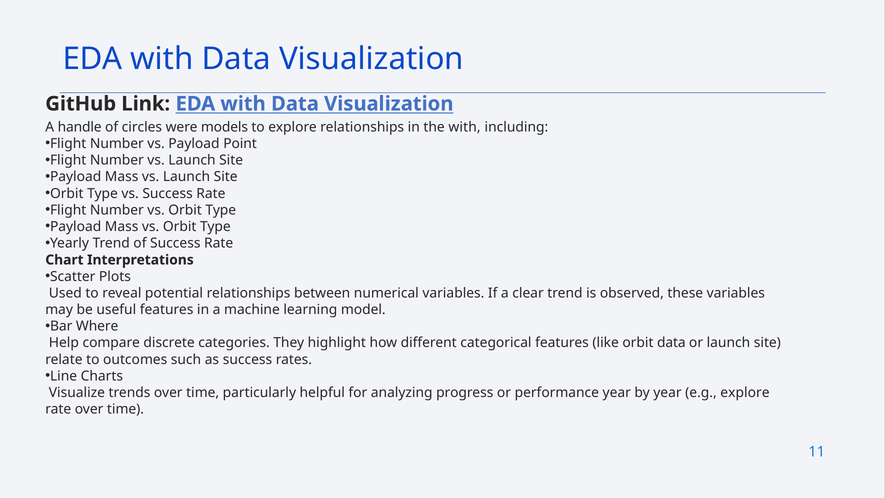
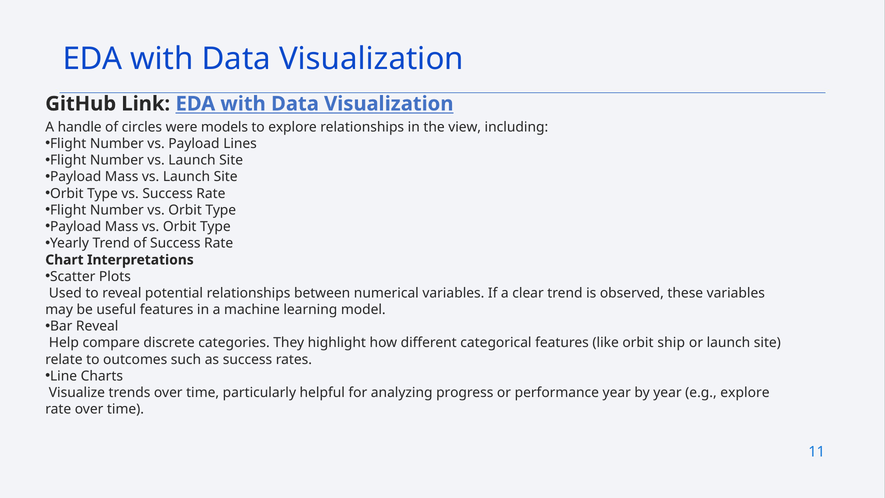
the with: with -> view
Point: Point -> Lines
Bar Where: Where -> Reveal
orbit data: data -> ship
